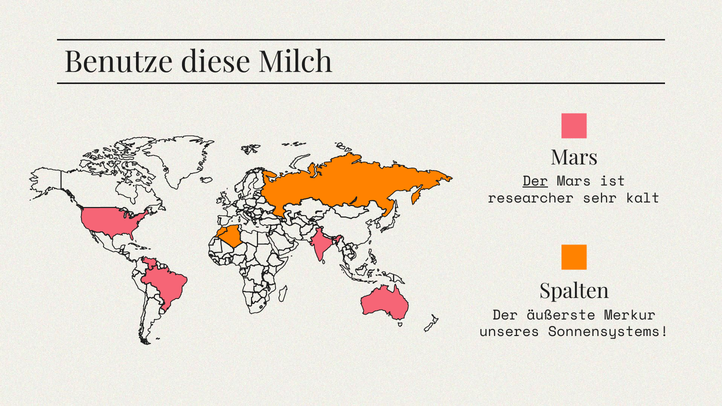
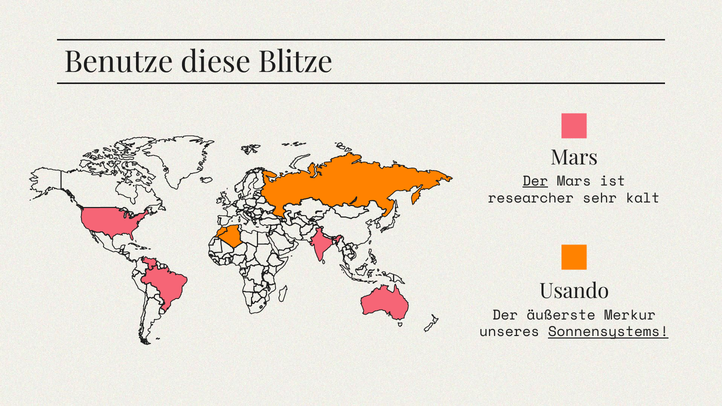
Milch: Milch -> Blitze
Spalten: Spalten -> Usando
Sonnensystems underline: none -> present
